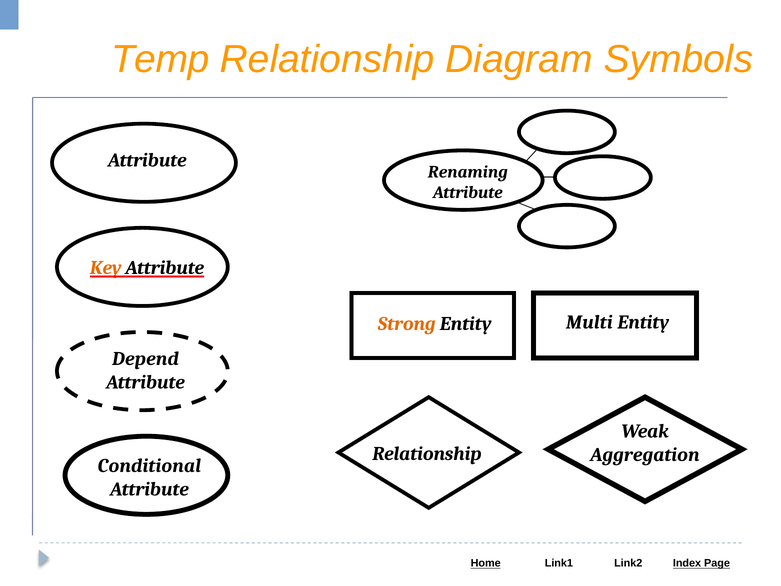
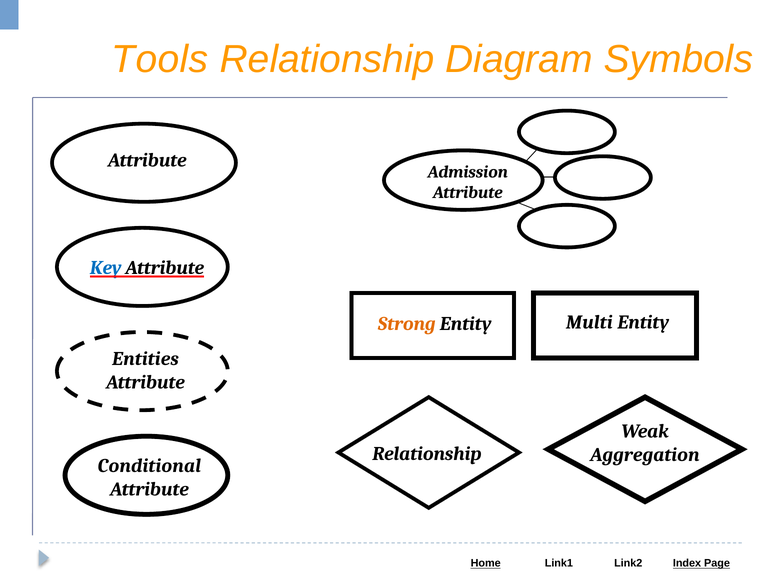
Temp: Temp -> Tools
Renaming: Renaming -> Admission
Key colour: orange -> blue
Depend: Depend -> Entities
